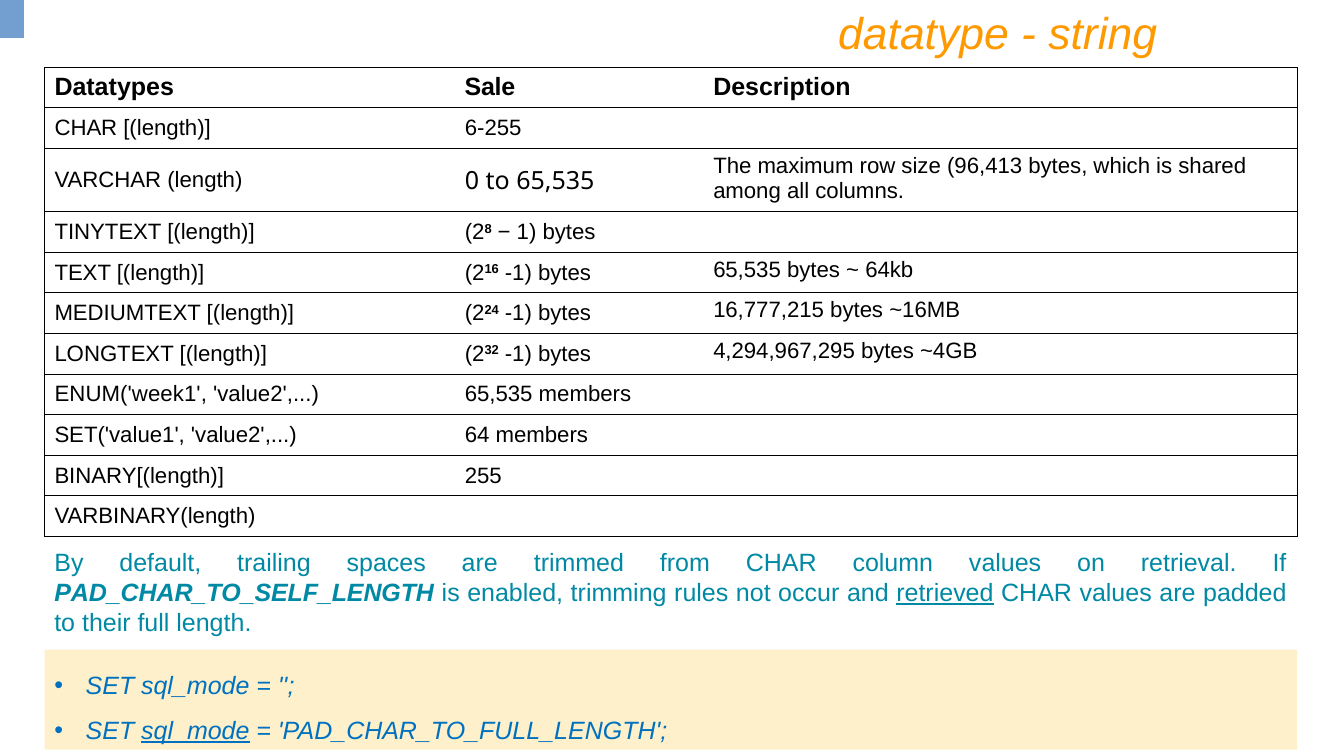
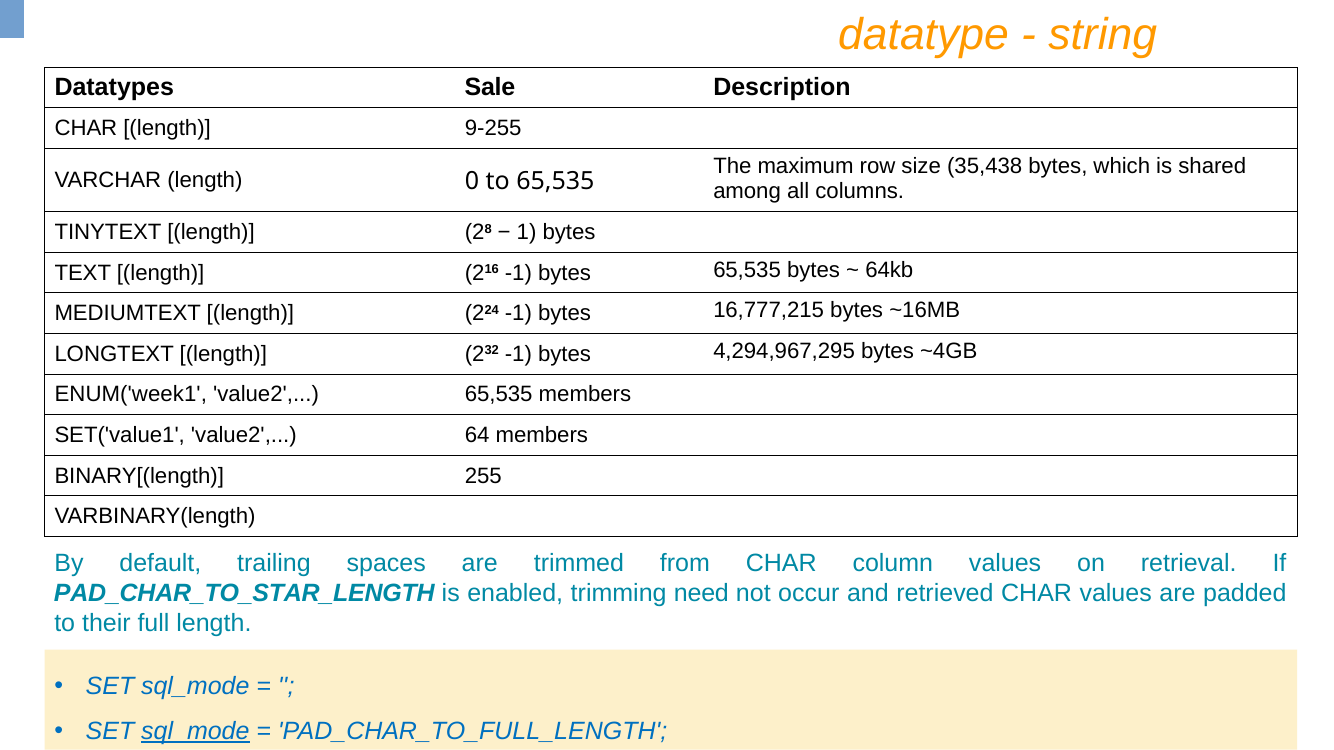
6-255: 6-255 -> 9-255
96,413: 96,413 -> 35,438
PAD_CHAR_TO_SELF_LENGTH: PAD_CHAR_TO_SELF_LENGTH -> PAD_CHAR_TO_STAR_LENGTH
rules: rules -> need
retrieved underline: present -> none
